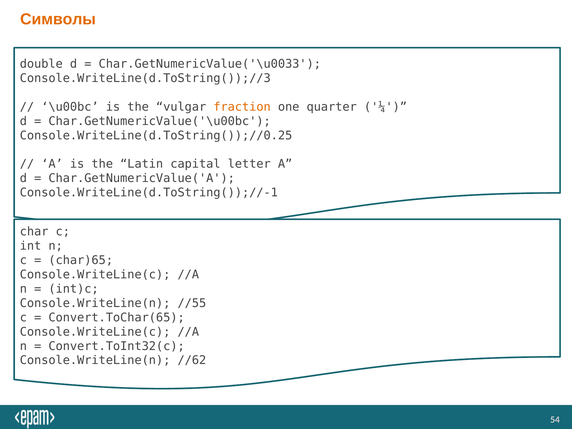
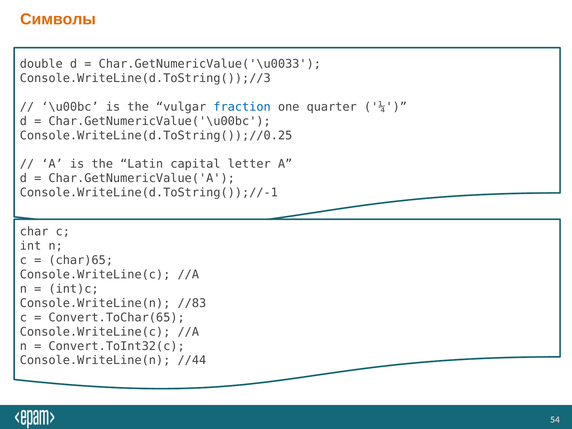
fraction colour: orange -> blue
//55: //55 -> //83
//62: //62 -> //44
